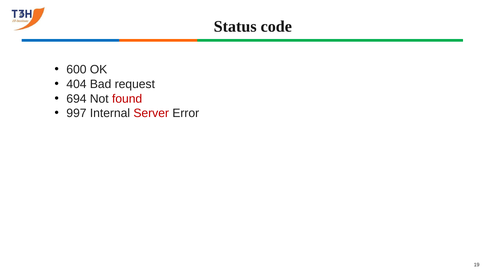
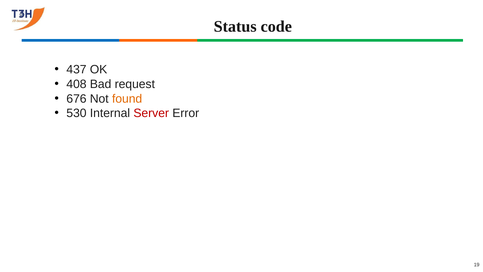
600: 600 -> 437
404: 404 -> 408
694: 694 -> 676
found colour: red -> orange
997: 997 -> 530
